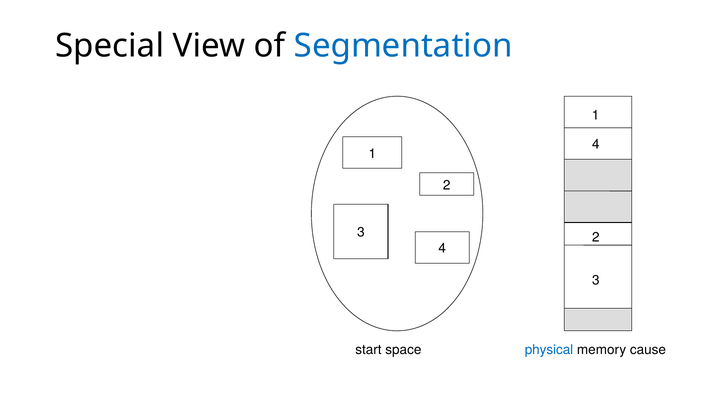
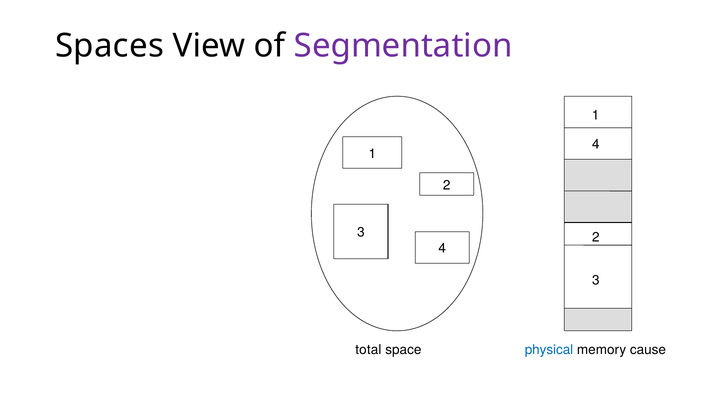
Special: Special -> Spaces
Segmentation colour: blue -> purple
start: start -> total
